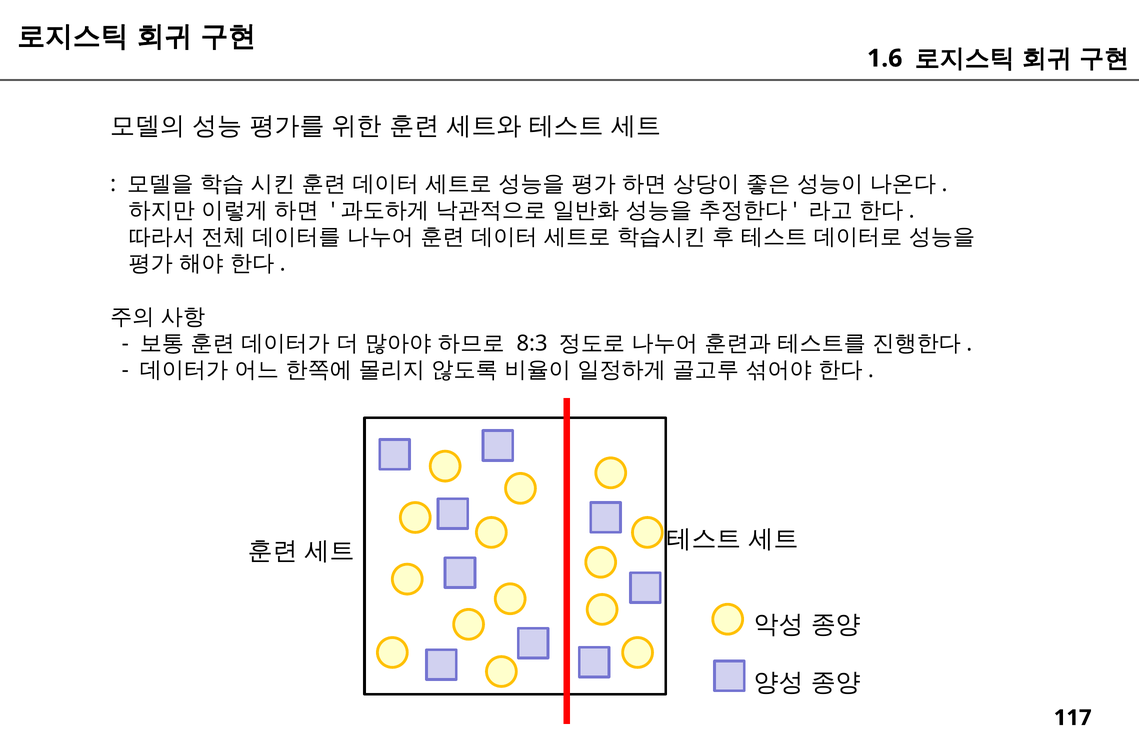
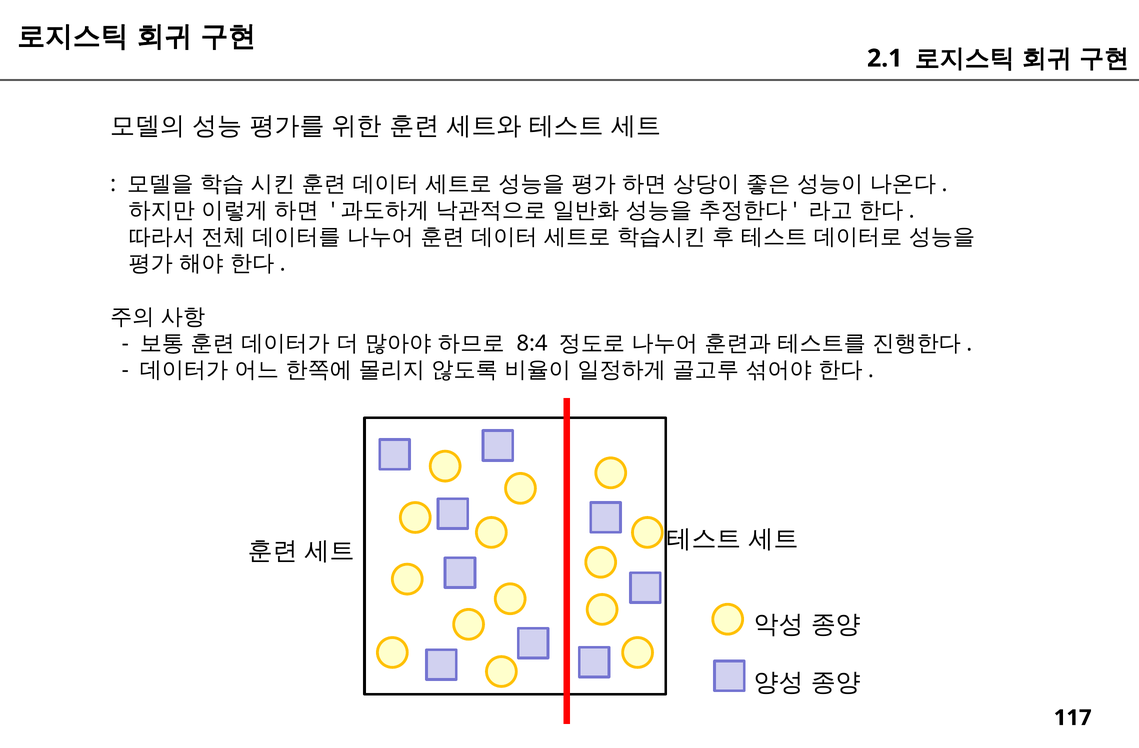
1.6: 1.6 -> 2.1
8:3: 8:3 -> 8:4
